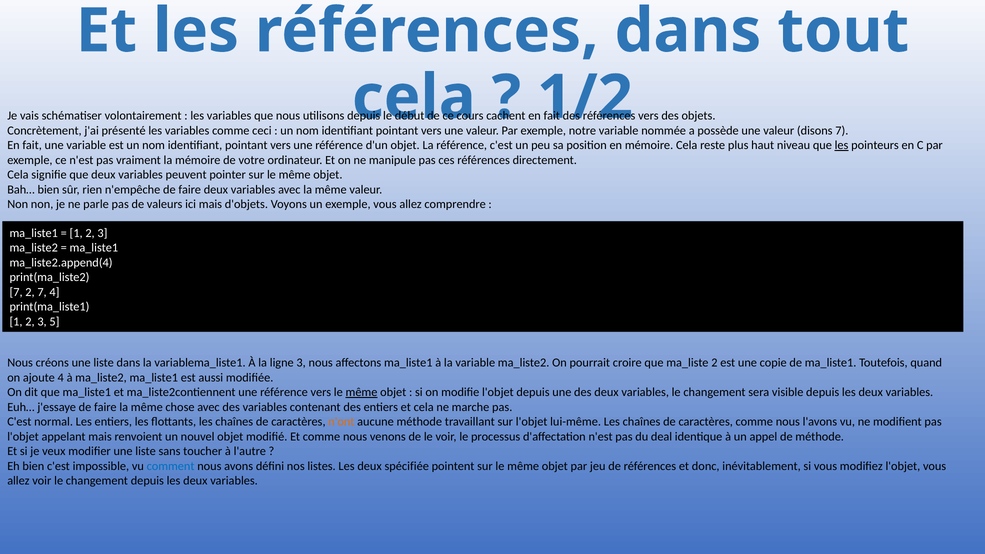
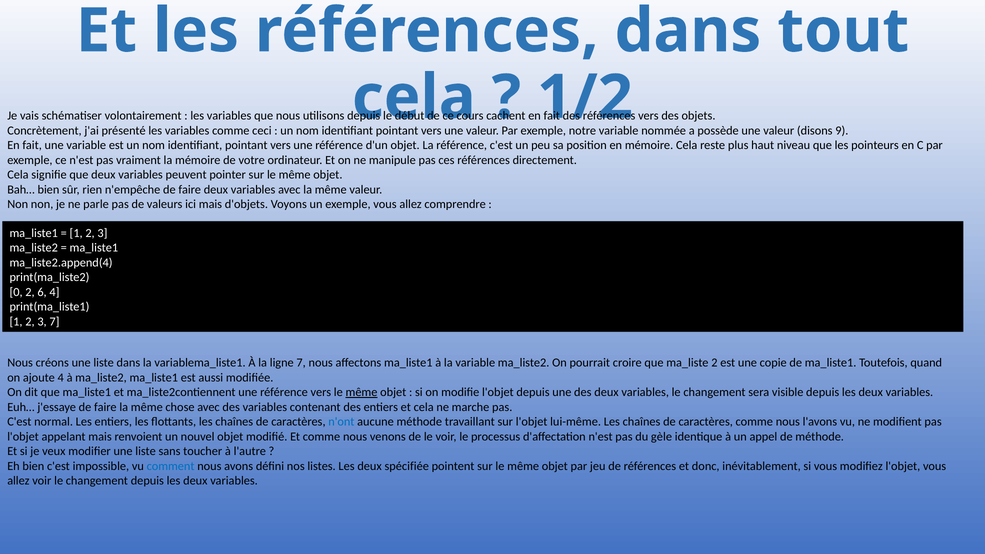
disons 7: 7 -> 9
les at (842, 145) underline: present -> none
7 at (16, 292): 7 -> 0
2 7: 7 -> 6
3 5: 5 -> 7
ligne 3: 3 -> 7
n'ont colour: orange -> blue
deal: deal -> gèle
